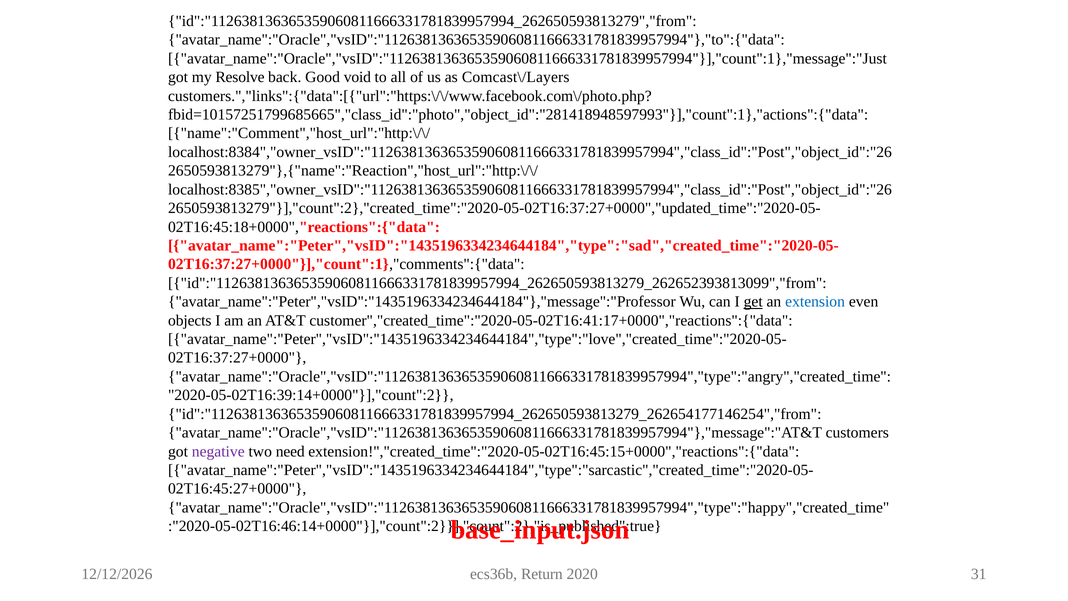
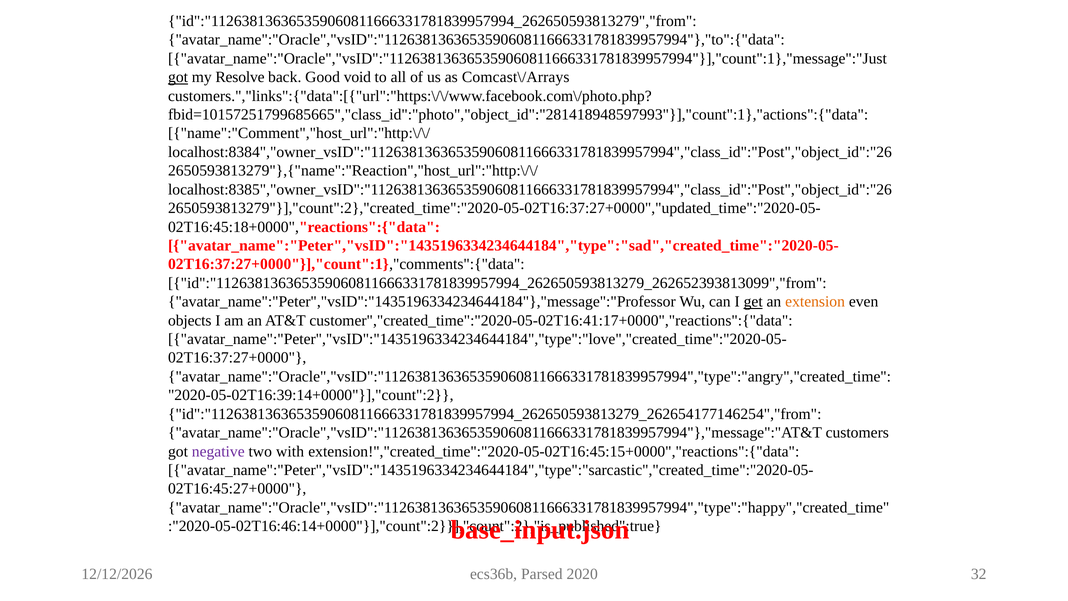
got at (178, 77) underline: none -> present
Comcast\/Layers: Comcast\/Layers -> Comcast\/Arrays
extension colour: blue -> orange
need: need -> with
Return: Return -> Parsed
31: 31 -> 32
